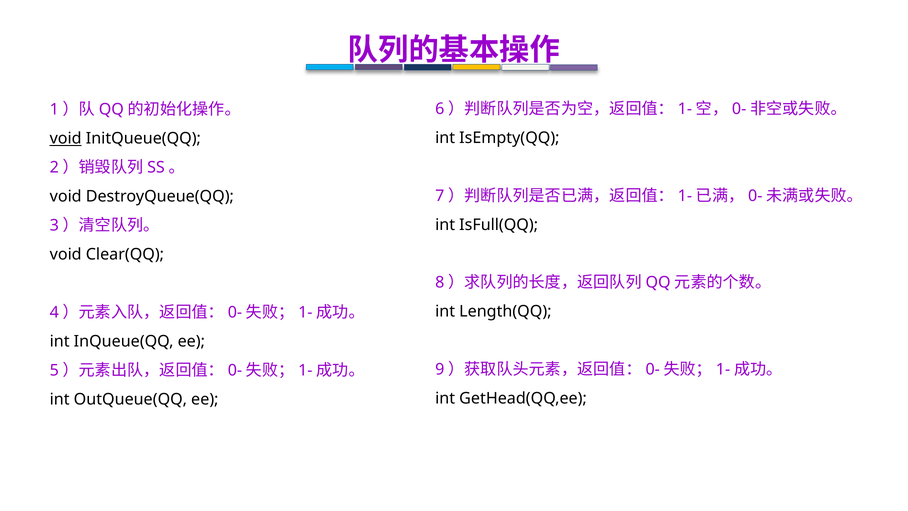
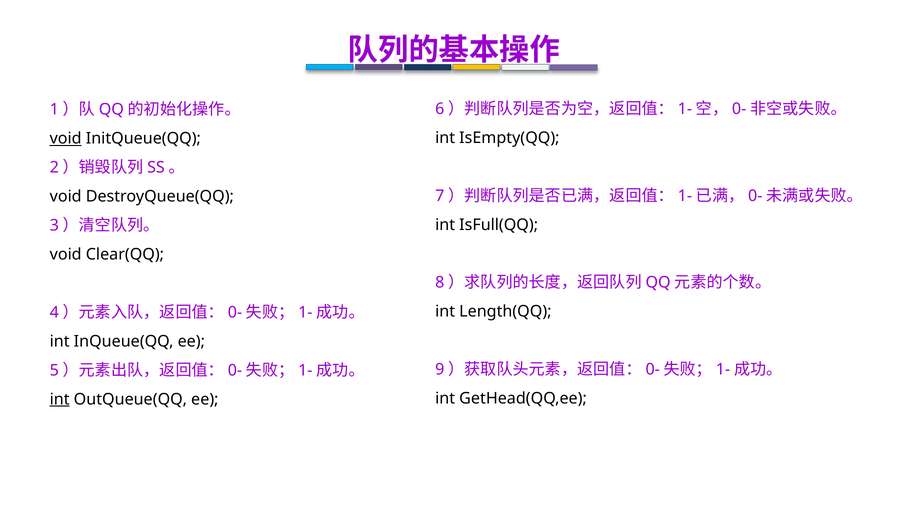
int at (60, 399) underline: none -> present
